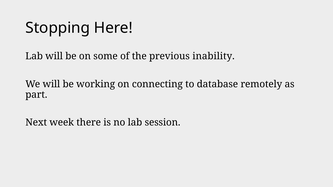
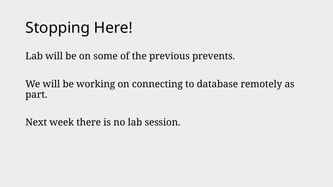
inability: inability -> prevents
